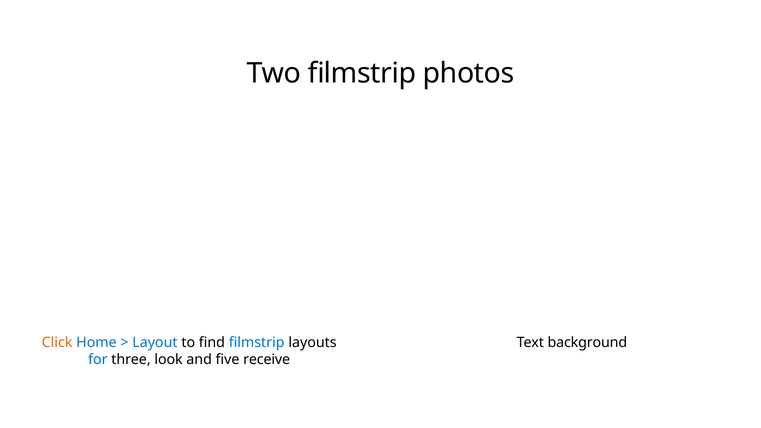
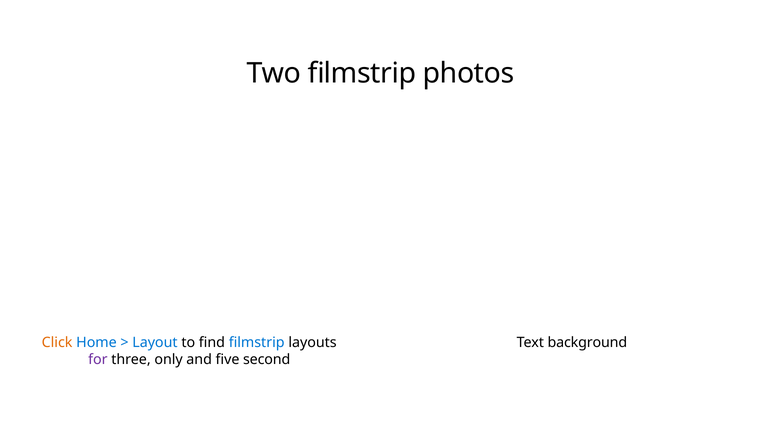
for colour: blue -> purple
look: look -> only
receive: receive -> second
